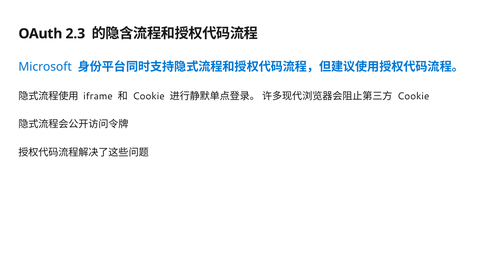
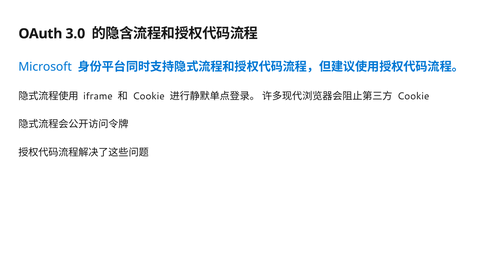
2.3: 2.3 -> 3.0
